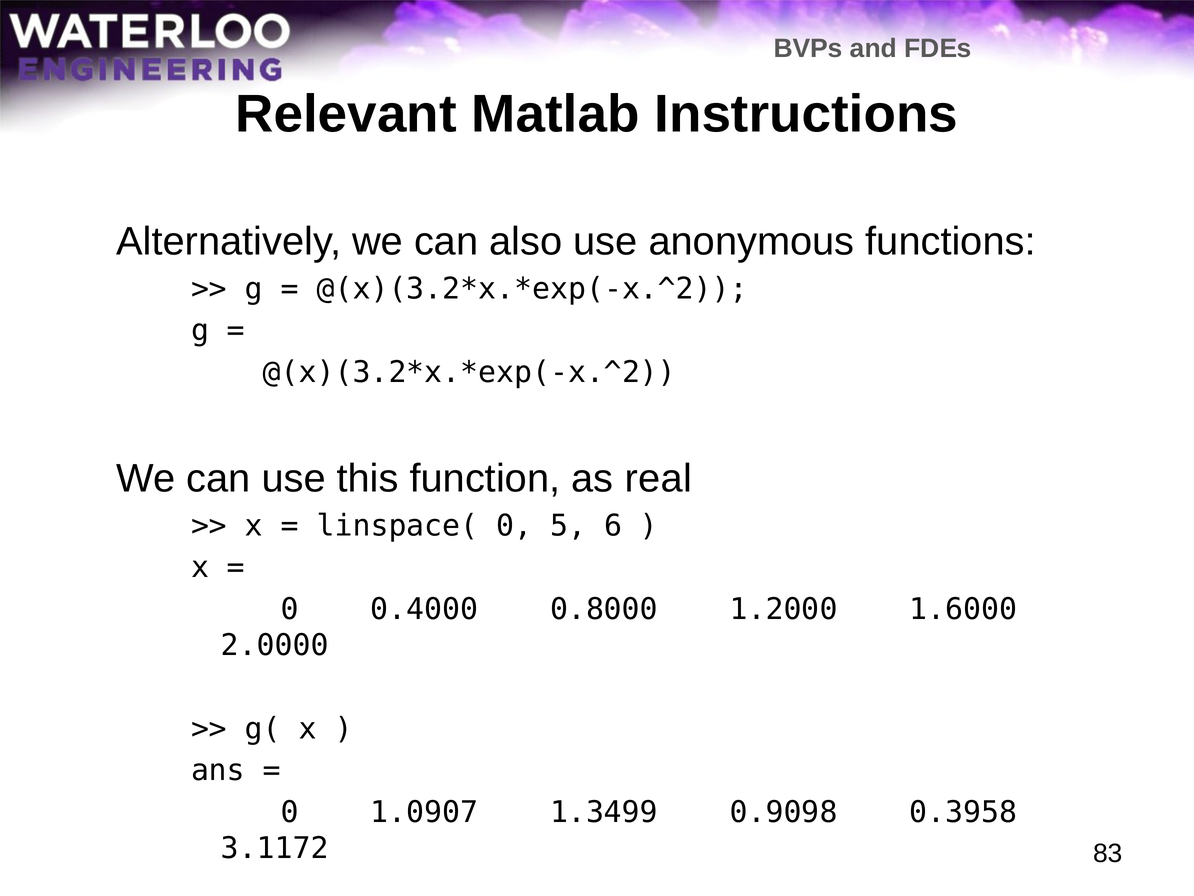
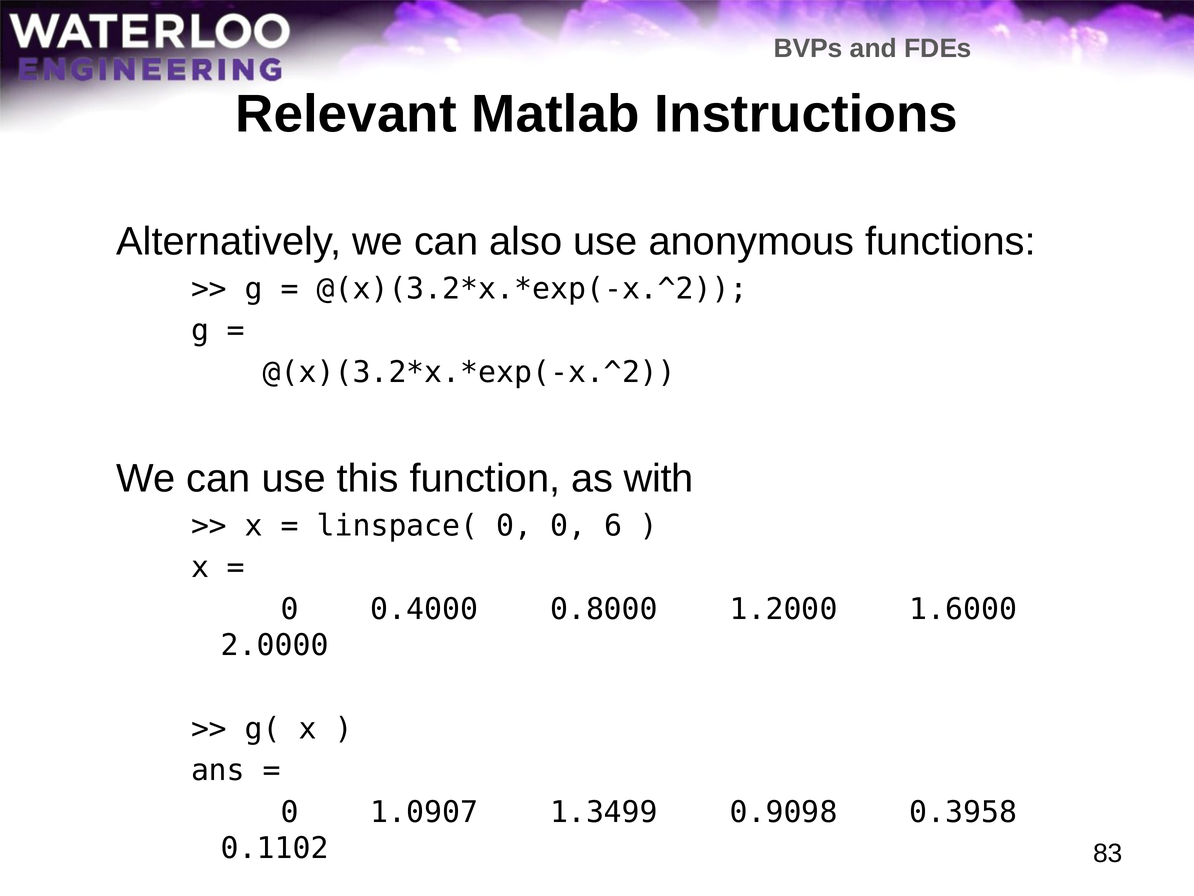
real: real -> with
0 5: 5 -> 0
3.1172: 3.1172 -> 0.1102
